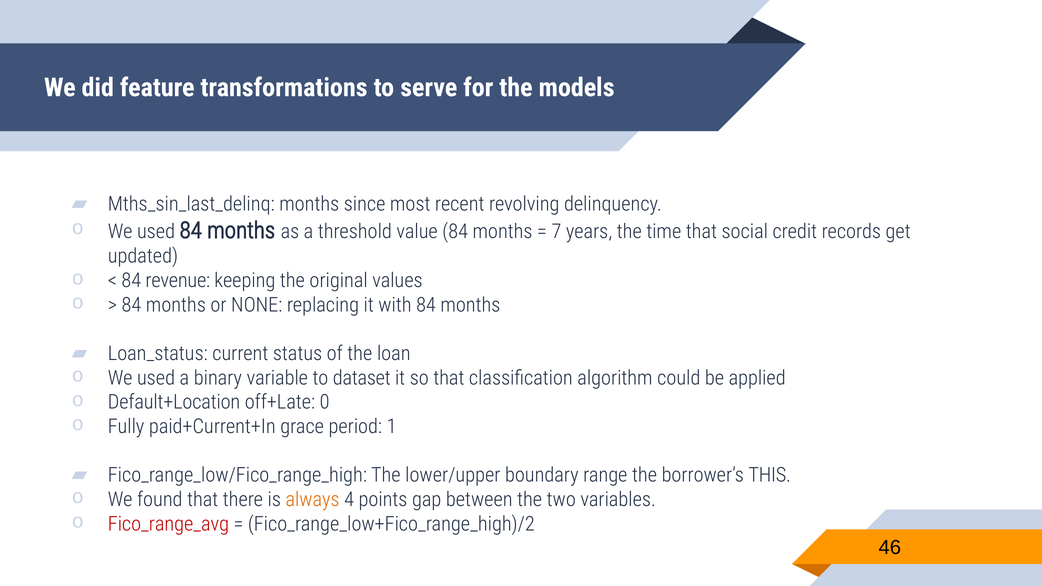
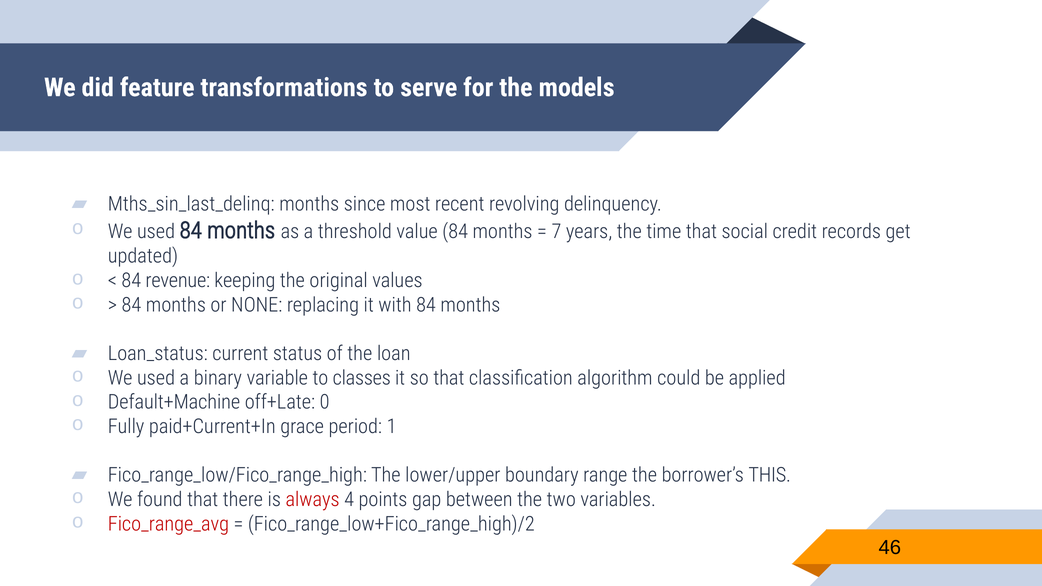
dataset: dataset -> classes
Default+Location: Default+Location -> Default+Machine
always colour: orange -> red
